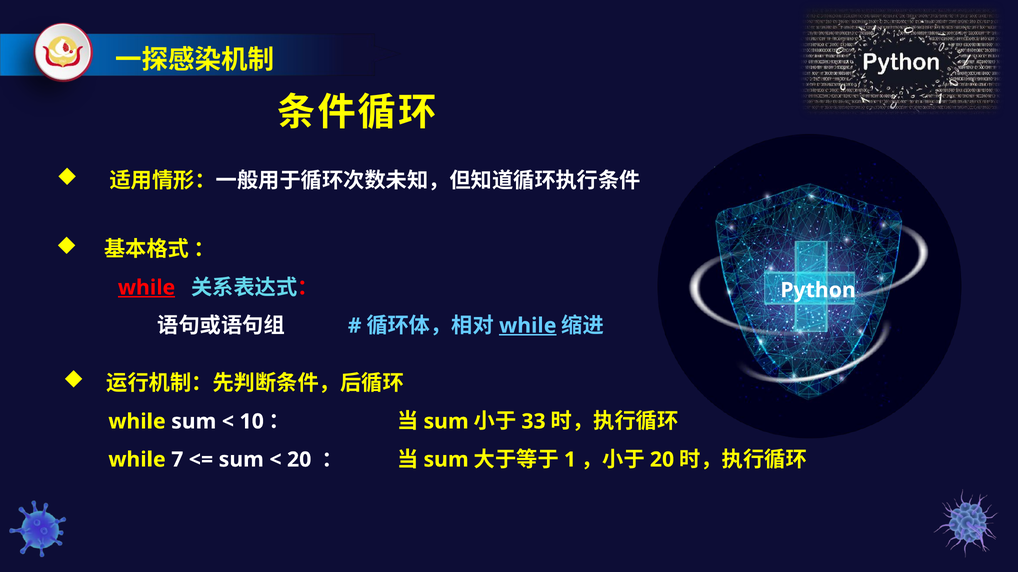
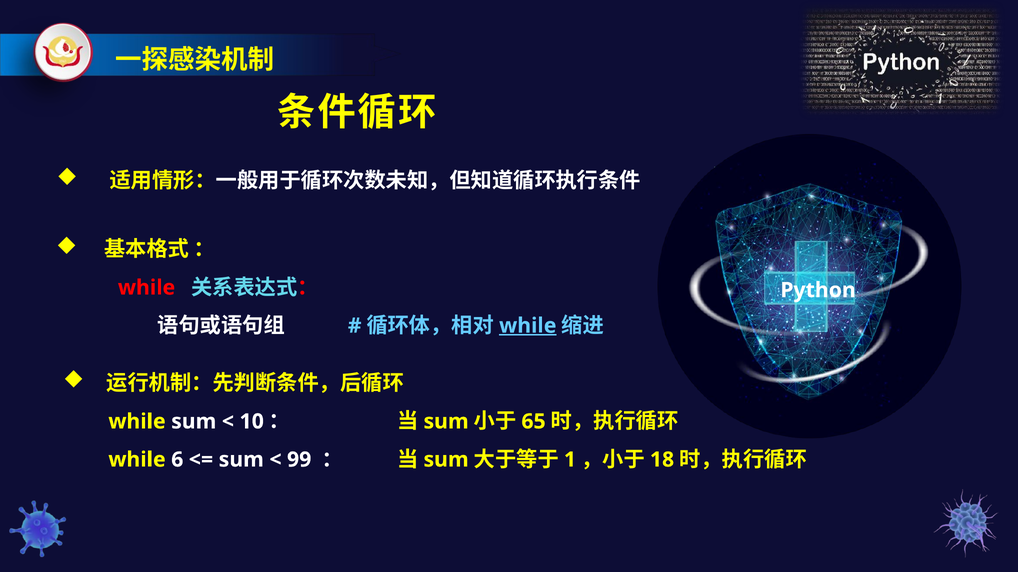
while at (147, 288) underline: present -> none
33: 33 -> 65
7: 7 -> 6
20 at (299, 460): 20 -> 99
20 at (662, 460): 20 -> 18
